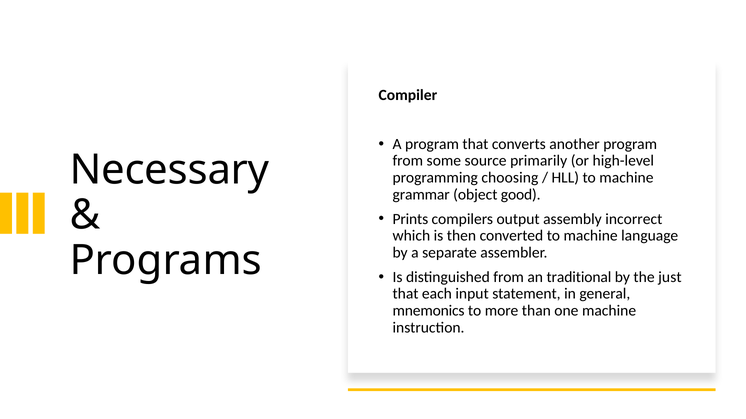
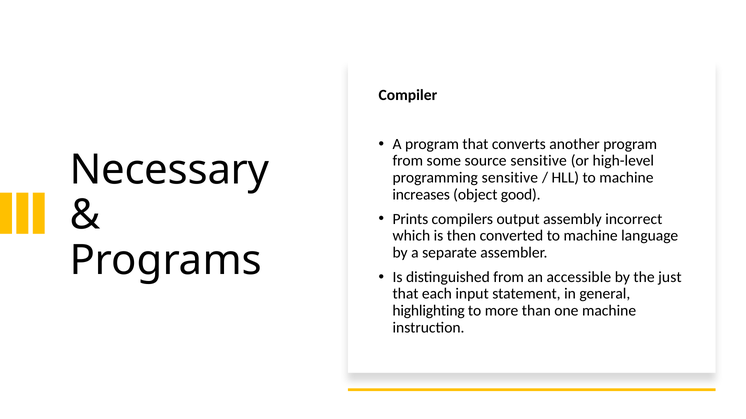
source primarily: primarily -> sensitive
programming choosing: choosing -> sensitive
grammar: grammar -> increases
traditional: traditional -> accessible
mnemonics: mnemonics -> highlighting
